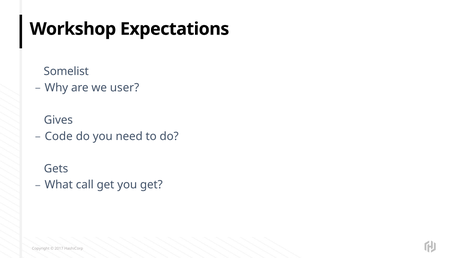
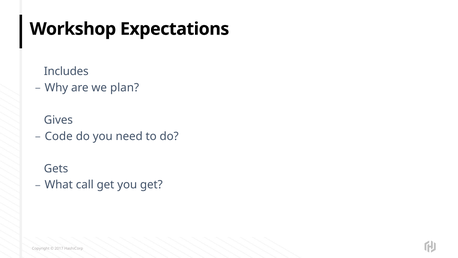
Somelist: Somelist -> Includes
user: user -> plan
